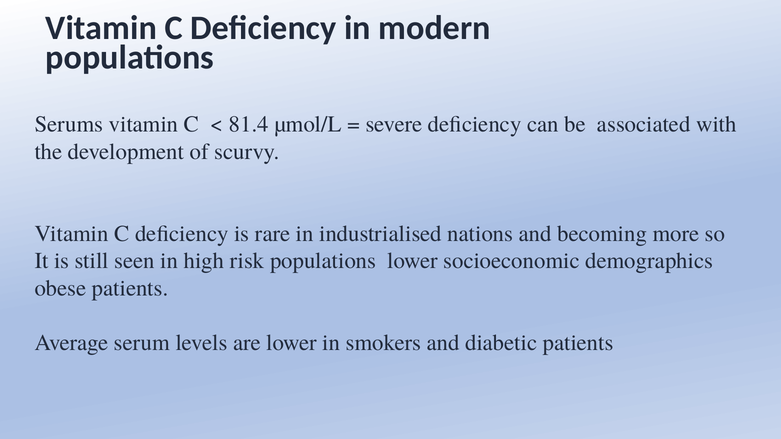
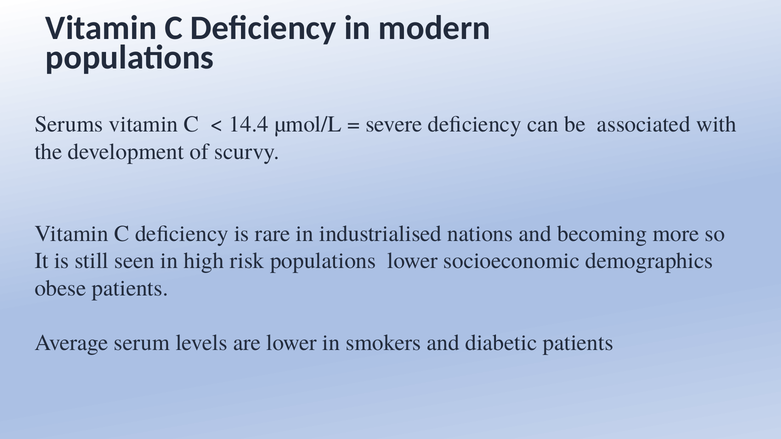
81.4: 81.4 -> 14.4
